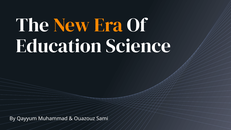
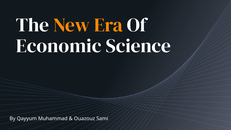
Education: Education -> Economic
